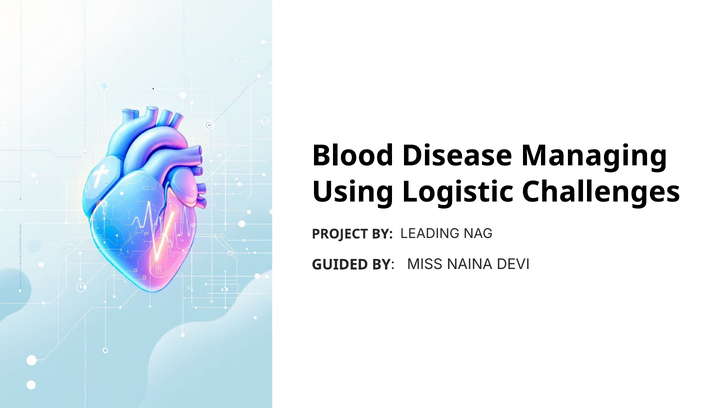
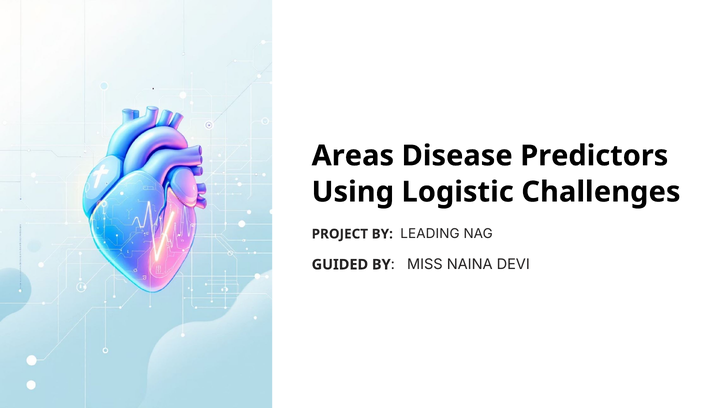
Blood: Blood -> Areas
Managing: Managing -> Predictors
